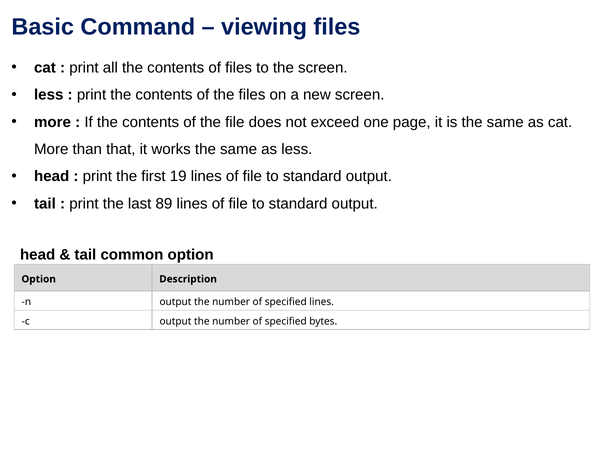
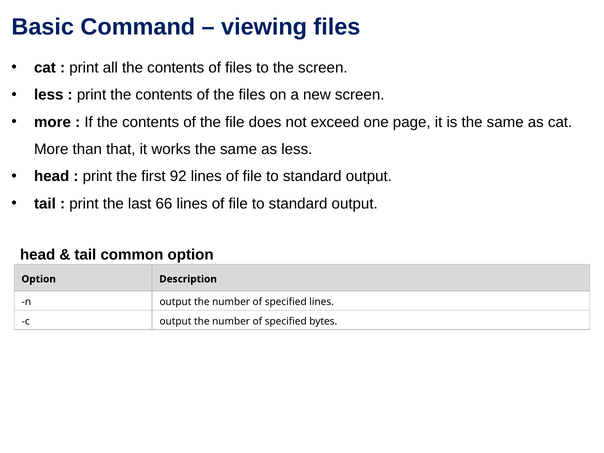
19: 19 -> 92
89: 89 -> 66
